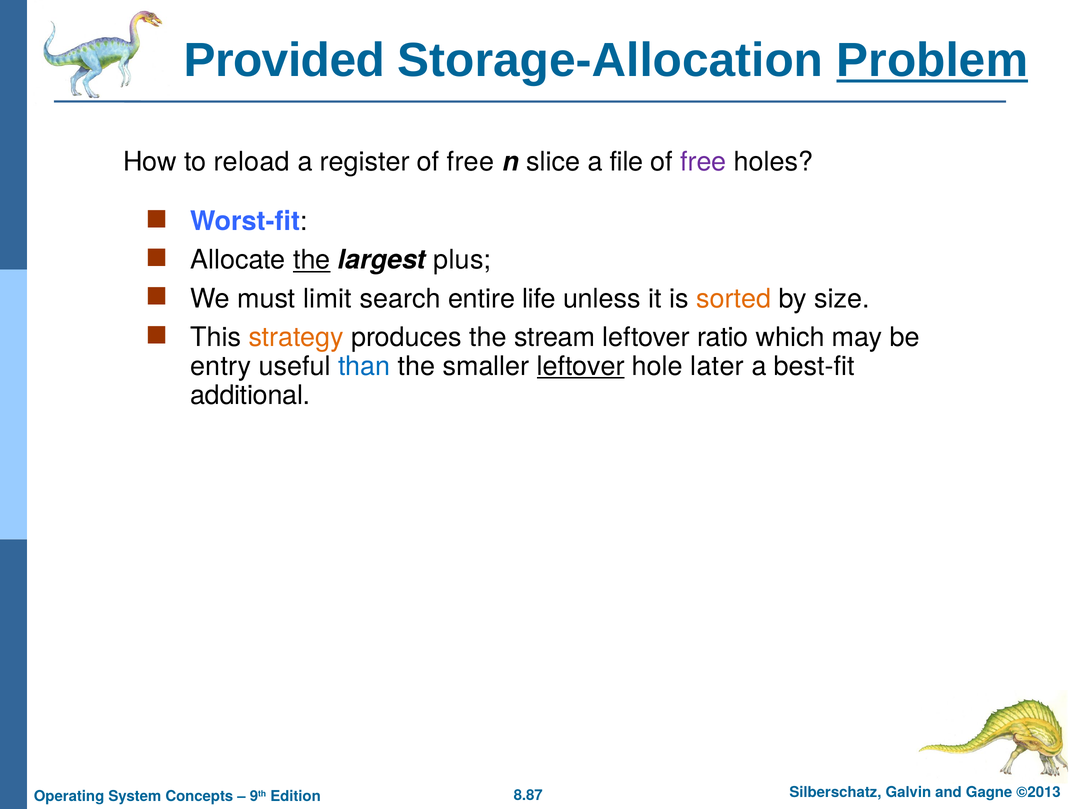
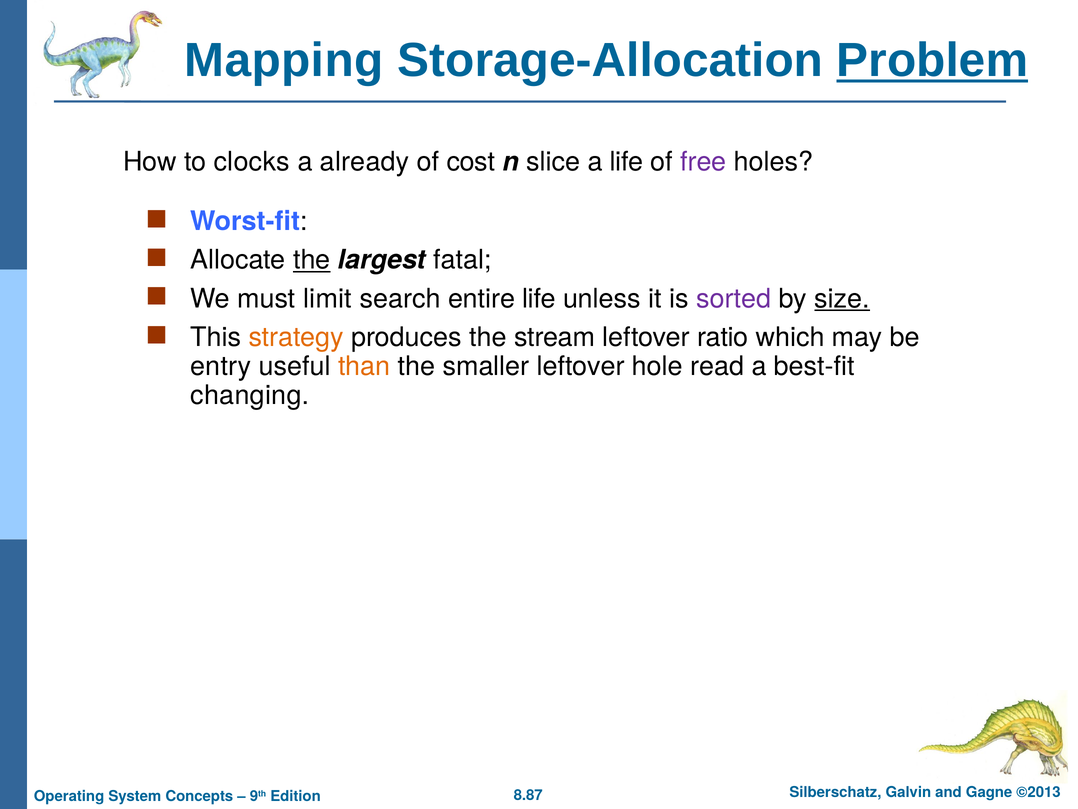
Provided: Provided -> Mapping
reload: reload -> clocks
register: register -> already
free at (471, 162): free -> cost
a file: file -> life
plus: plus -> fatal
sorted colour: orange -> purple
size underline: none -> present
than colour: blue -> orange
leftover at (581, 366) underline: present -> none
later: later -> read
additional: additional -> changing
